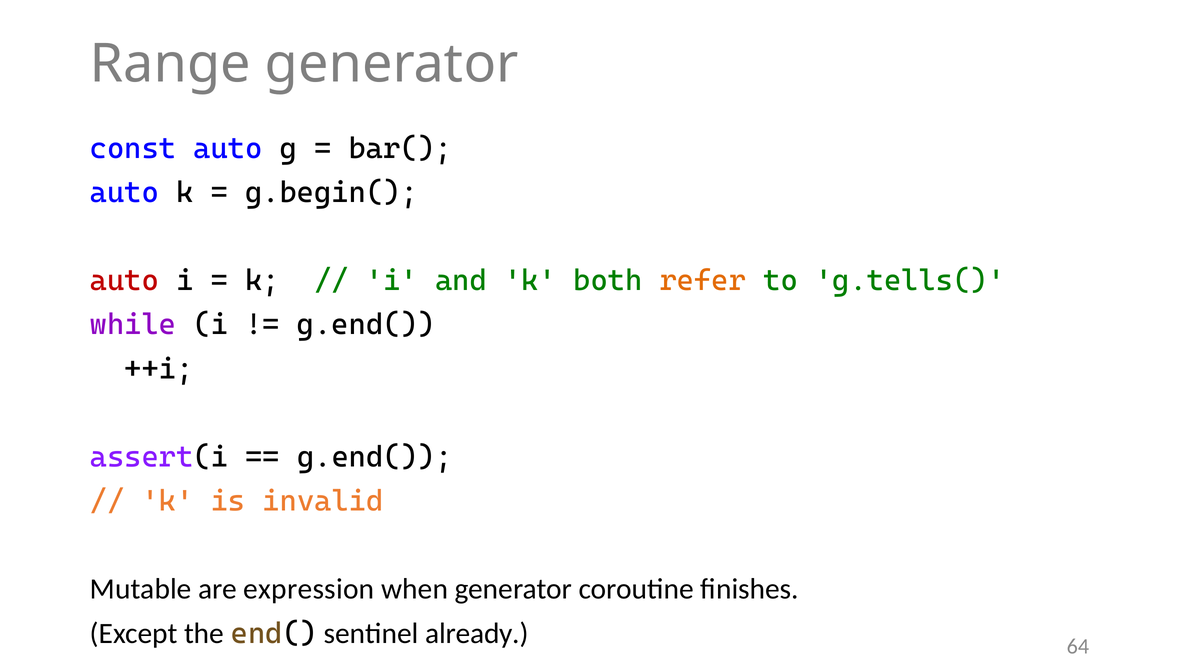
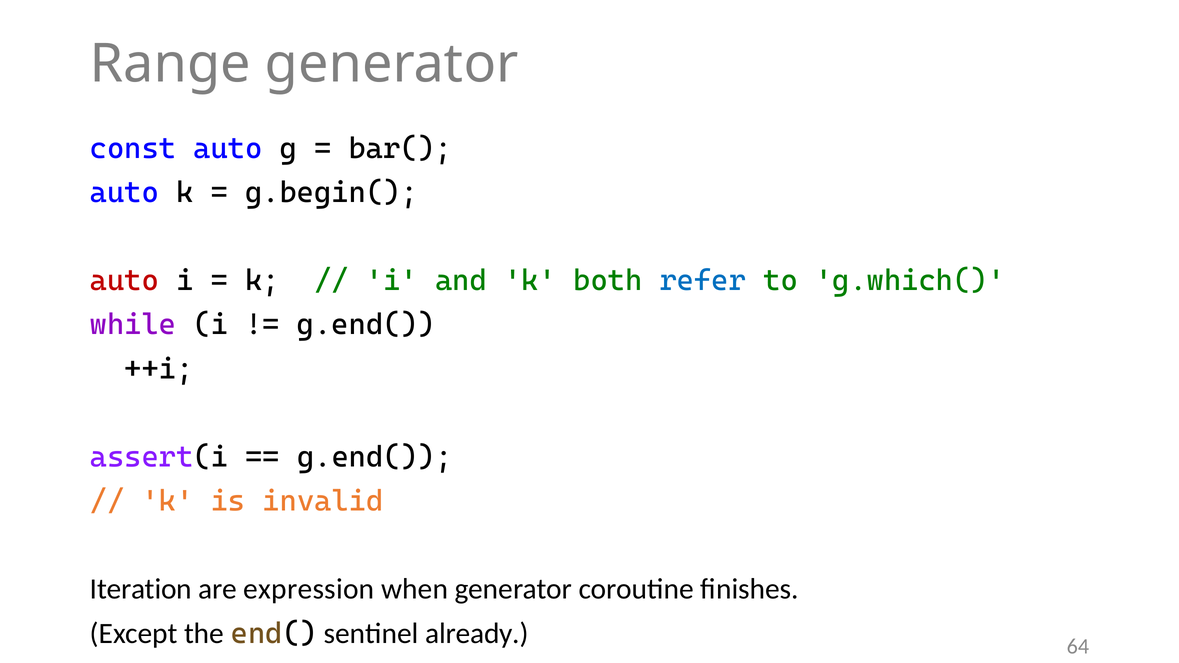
refer colour: orange -> blue
g.tells(: g.tells( -> g.which(
Mutable: Mutable -> Iteration
